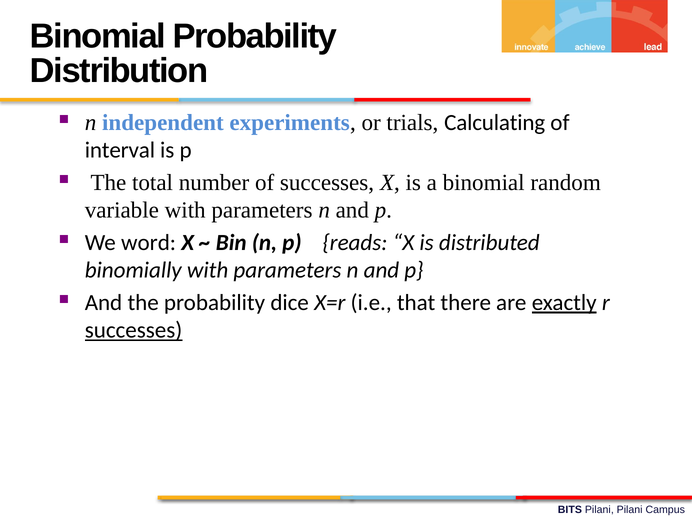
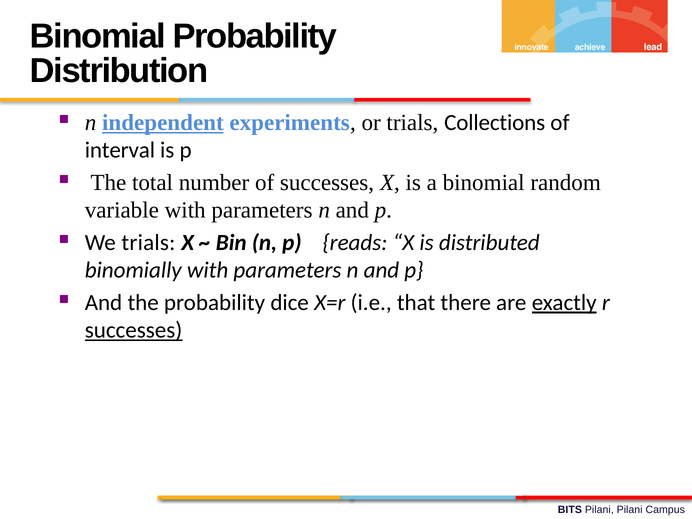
independent underline: none -> present
Calculating: Calculating -> Collections
We word: word -> trials
